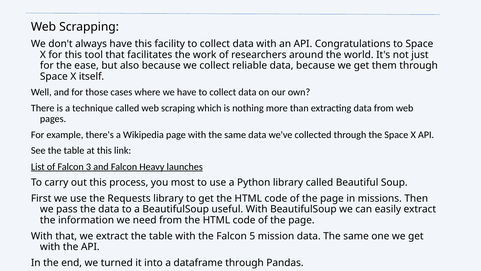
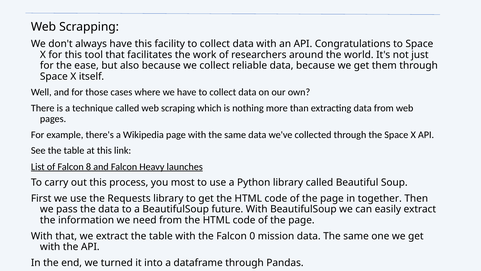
3: 3 -> 8
missions: missions -> together
useful: useful -> future
5: 5 -> 0
